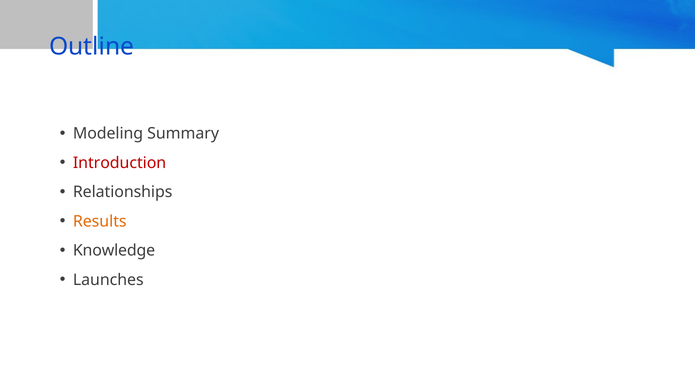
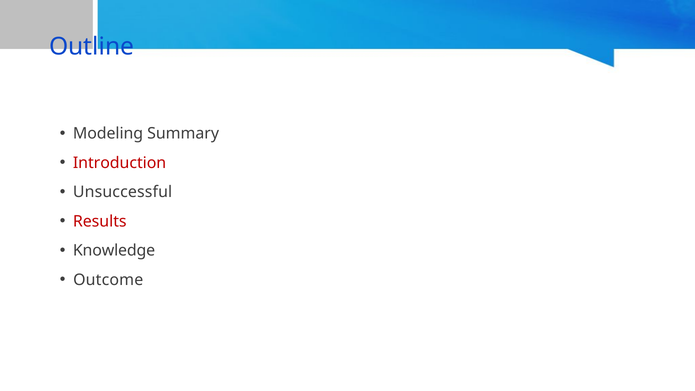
Relationships: Relationships -> Unsuccessful
Results colour: orange -> red
Launches: Launches -> Outcome
